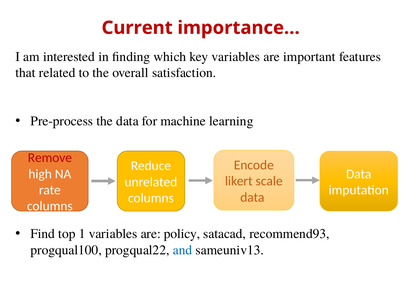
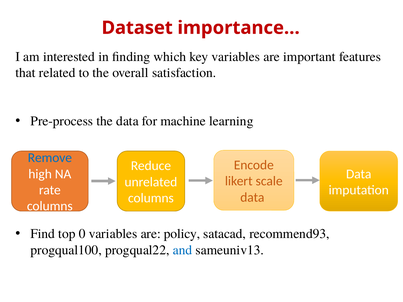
Current: Current -> Dataset
Remove colour: red -> blue
1: 1 -> 0
